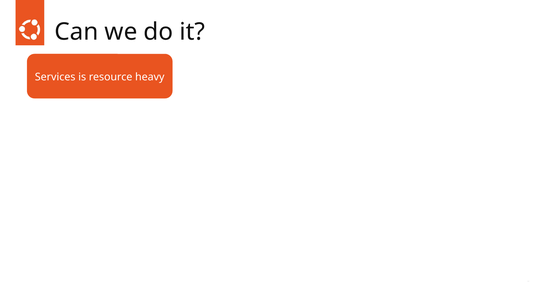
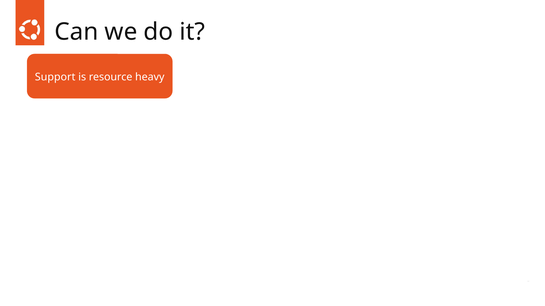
Services: Services -> Support
